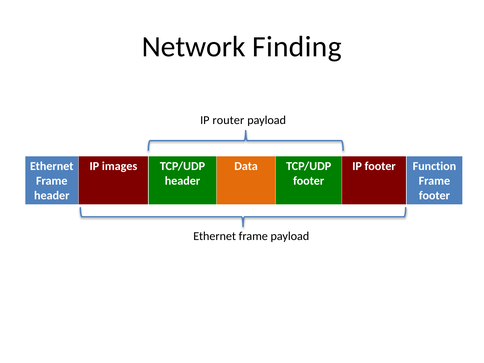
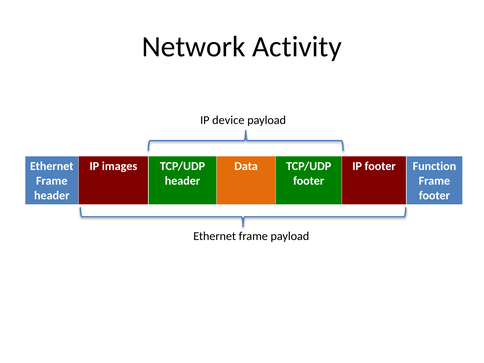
Finding: Finding -> Activity
router: router -> device
